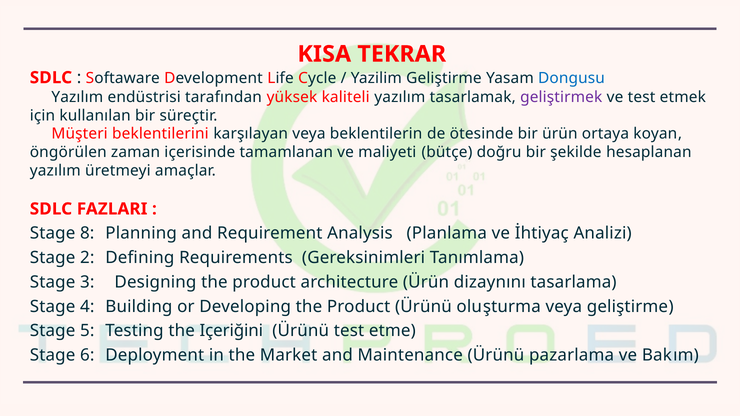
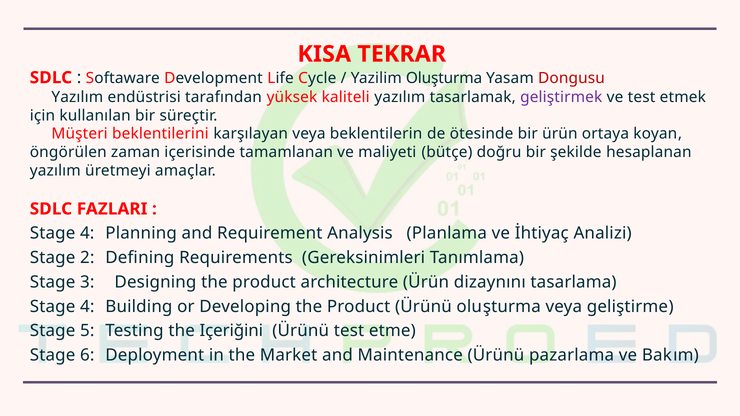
Yazilim Geliştirme: Geliştirme -> Oluşturma
Dongusu colour: blue -> red
8 at (87, 233): 8 -> 4
